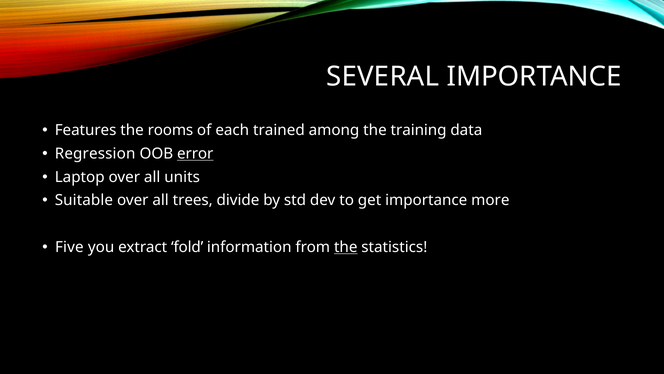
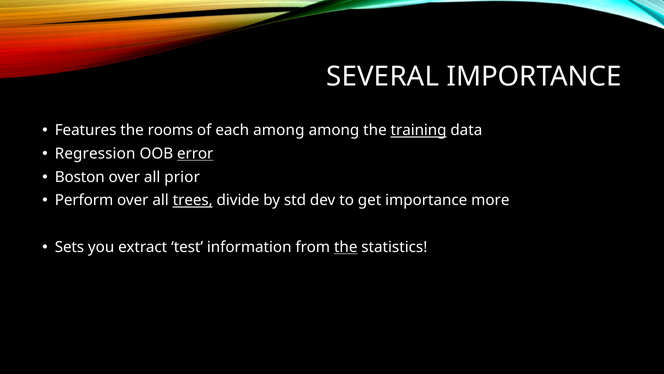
each trained: trained -> among
training underline: none -> present
Laptop: Laptop -> Boston
units: units -> prior
Suitable: Suitable -> Perform
trees underline: none -> present
Five: Five -> Sets
fold: fold -> test
